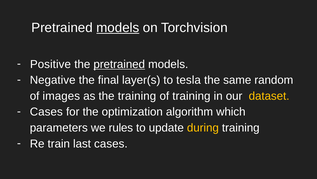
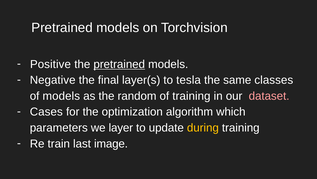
models at (118, 28) underline: present -> none
random: random -> classes
of images: images -> models
the training: training -> random
dataset colour: yellow -> pink
rules: rules -> layer
last cases: cases -> image
